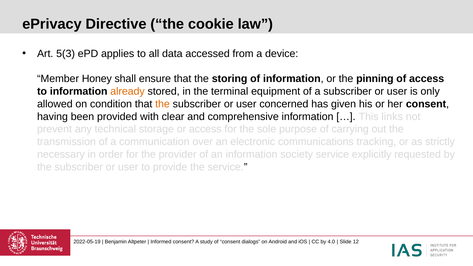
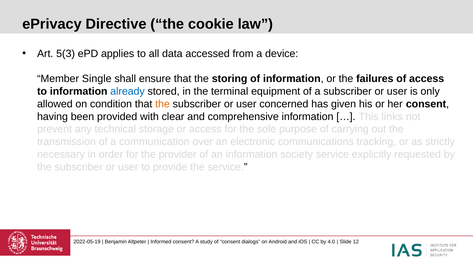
Honey: Honey -> Single
pinning: pinning -> failures
already colour: orange -> blue
